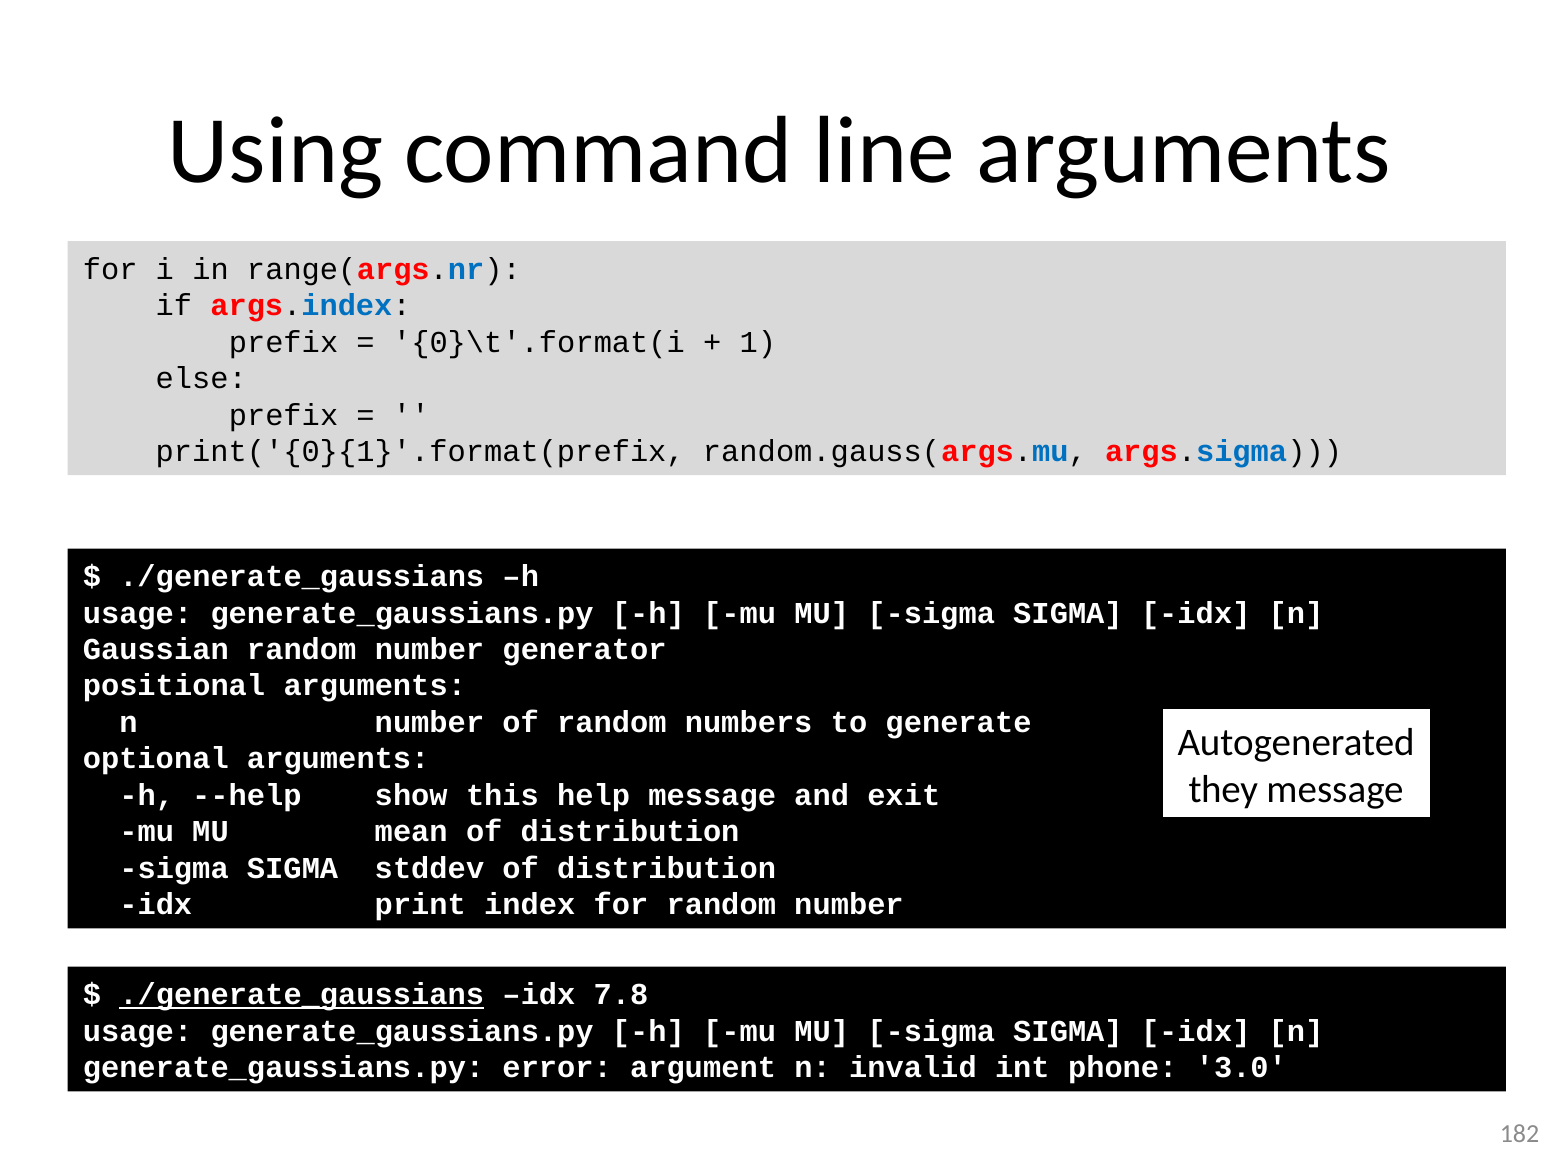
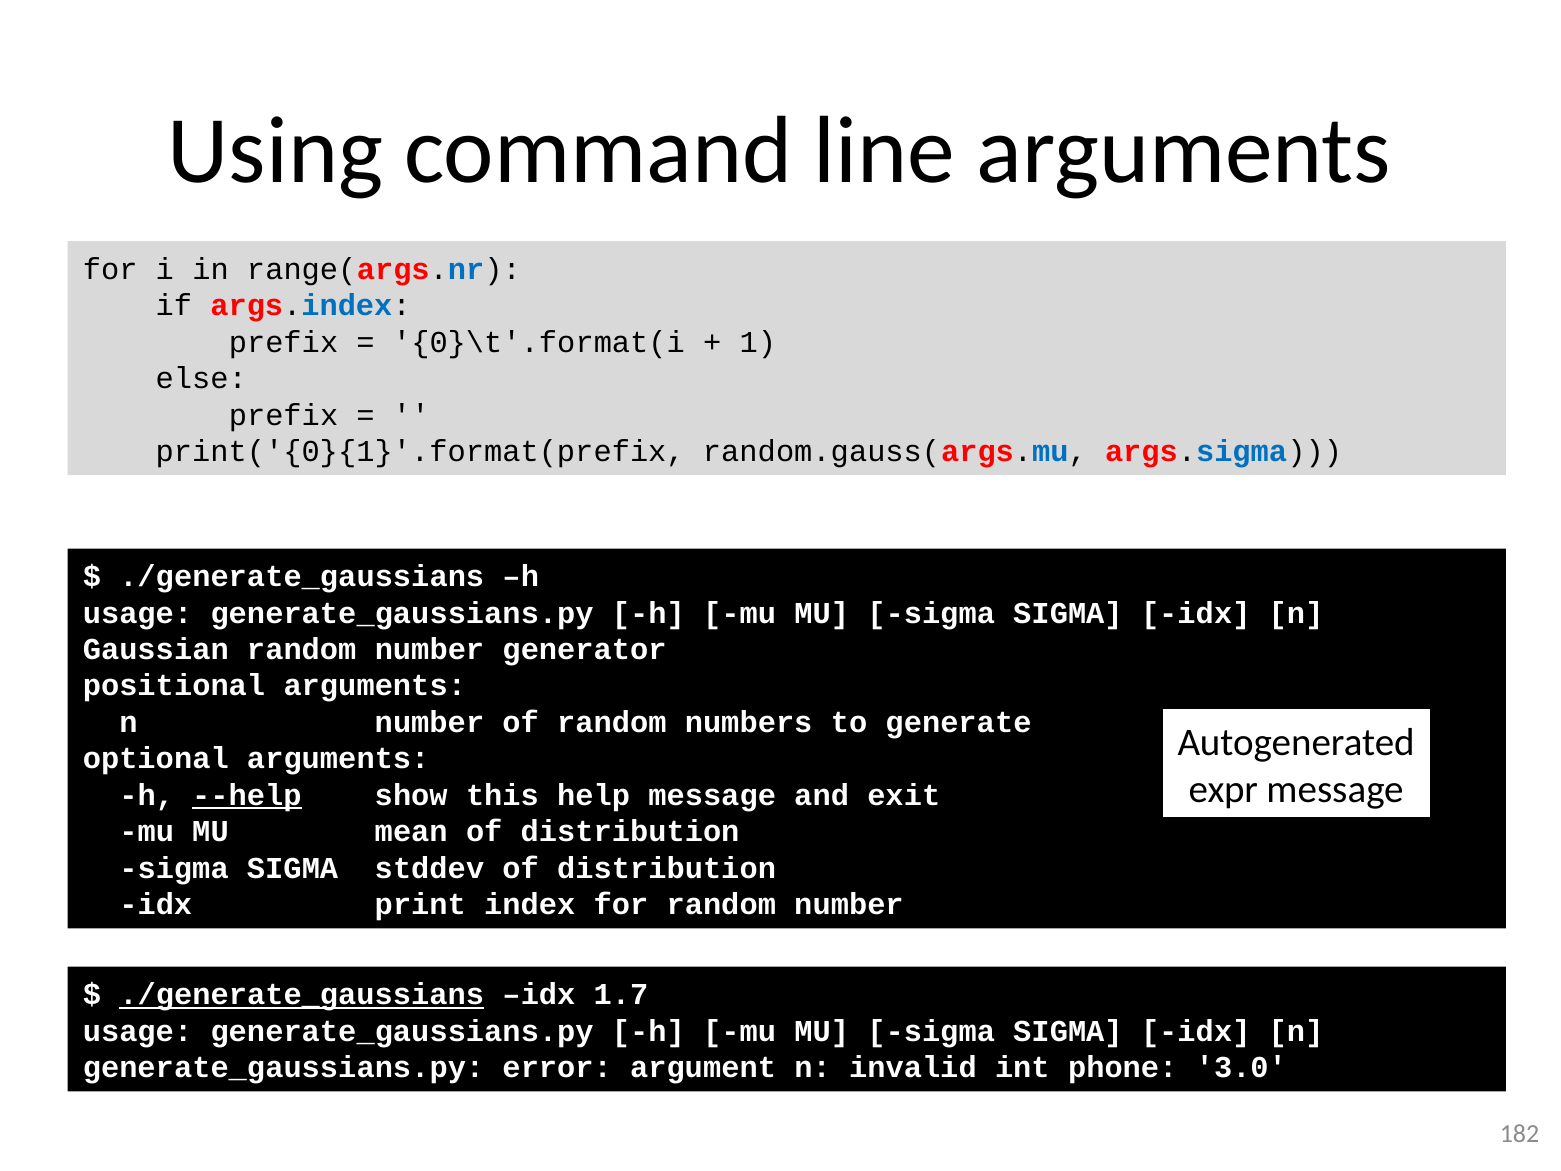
they: they -> expr
--help underline: none -> present
7.8: 7.8 -> 1.7
